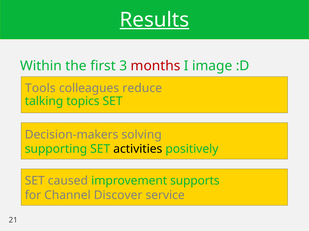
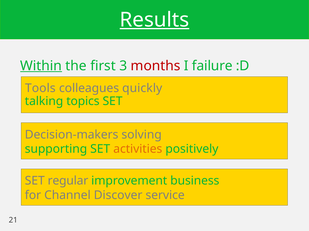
Within underline: none -> present
image: image -> failure
reduce: reduce -> quickly
activities colour: black -> orange
caused: caused -> regular
supports: supports -> business
